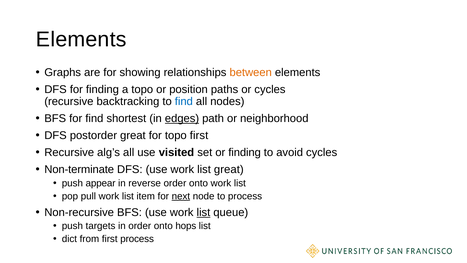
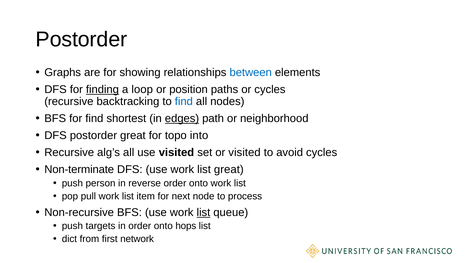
Elements at (81, 39): Elements -> Postorder
between colour: orange -> blue
finding at (102, 89) underline: none -> present
a topo: topo -> loop
topo first: first -> into
or finding: finding -> visited
appear: appear -> person
next underline: present -> none
first process: process -> network
